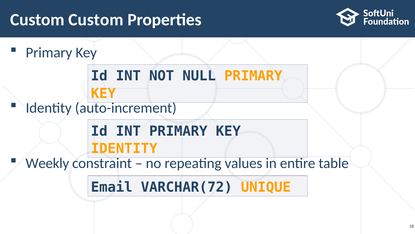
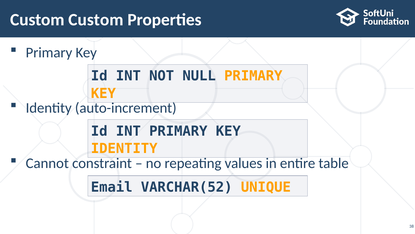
Weekly: Weekly -> Cannot
VARCHAR(72: VARCHAR(72 -> VARCHAR(52
